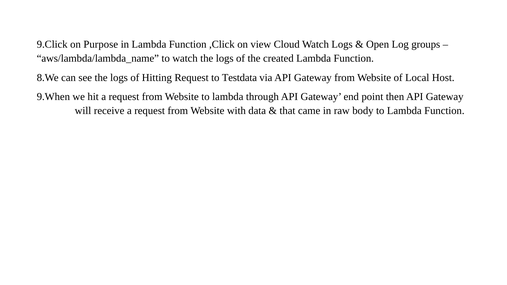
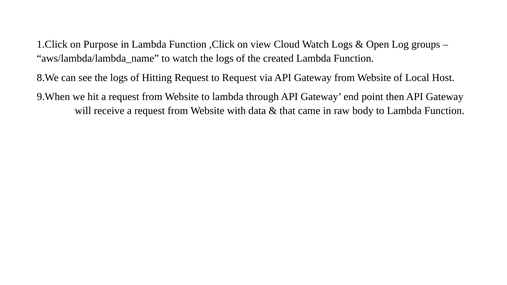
9.Click: 9.Click -> 1.Click
to Testdata: Testdata -> Request
